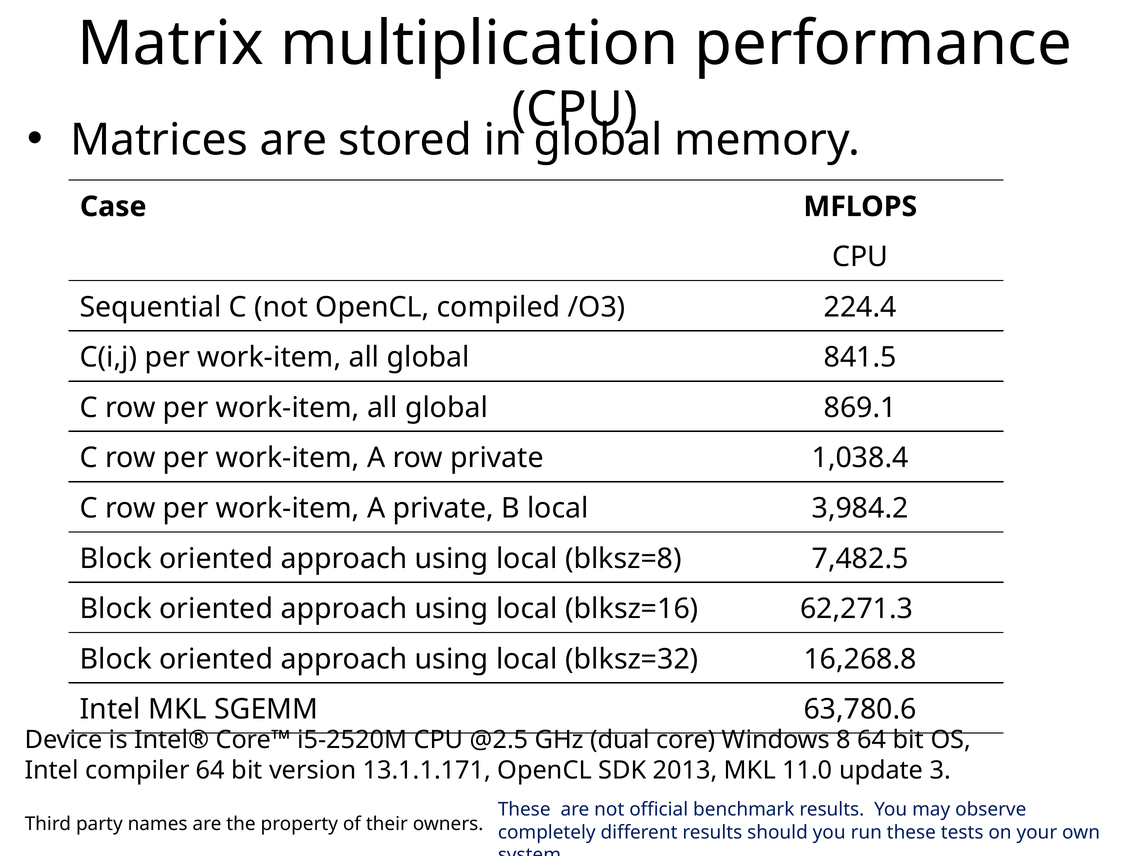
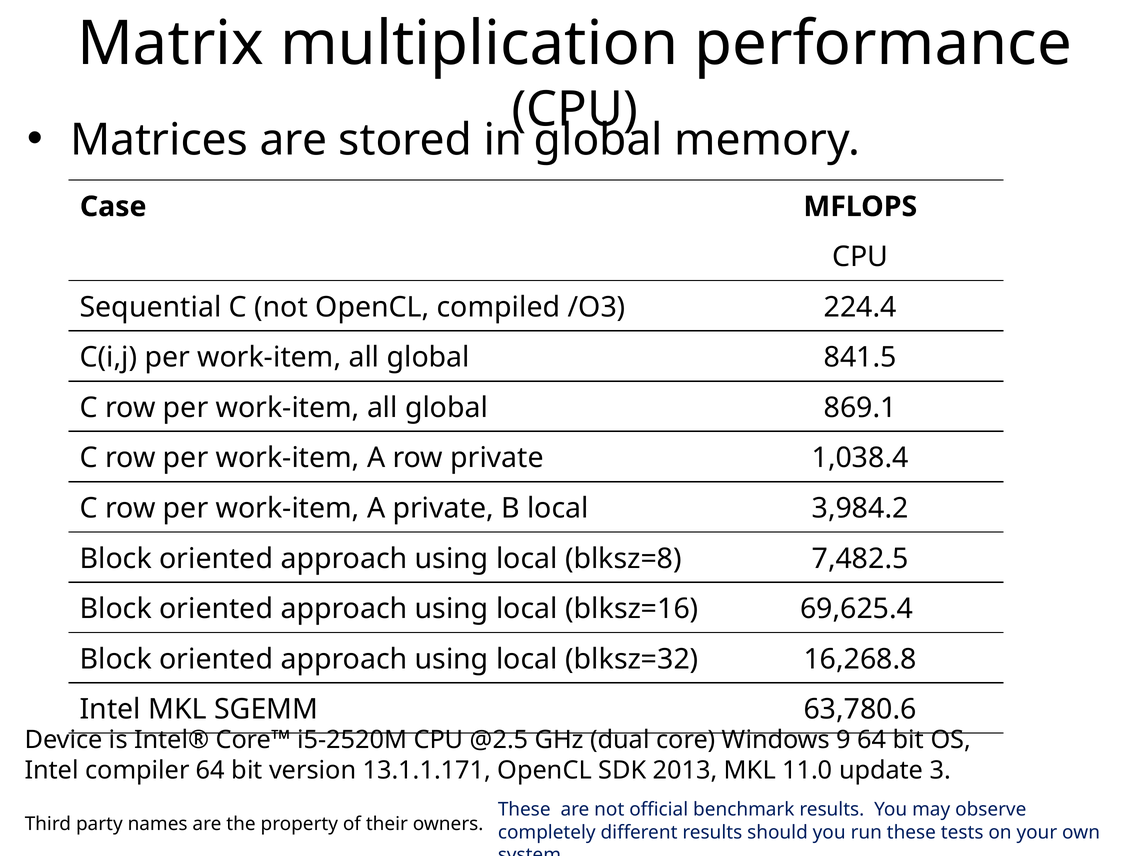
62,271.3: 62,271.3 -> 69,625.4
8: 8 -> 9
